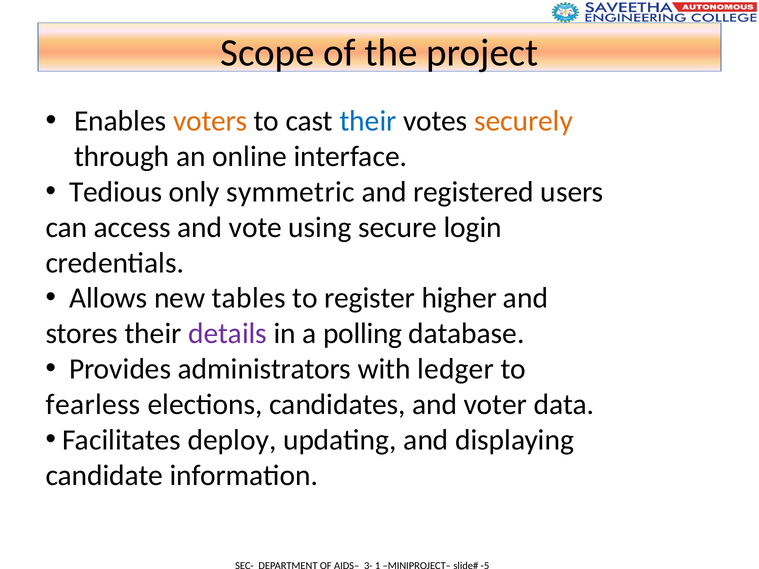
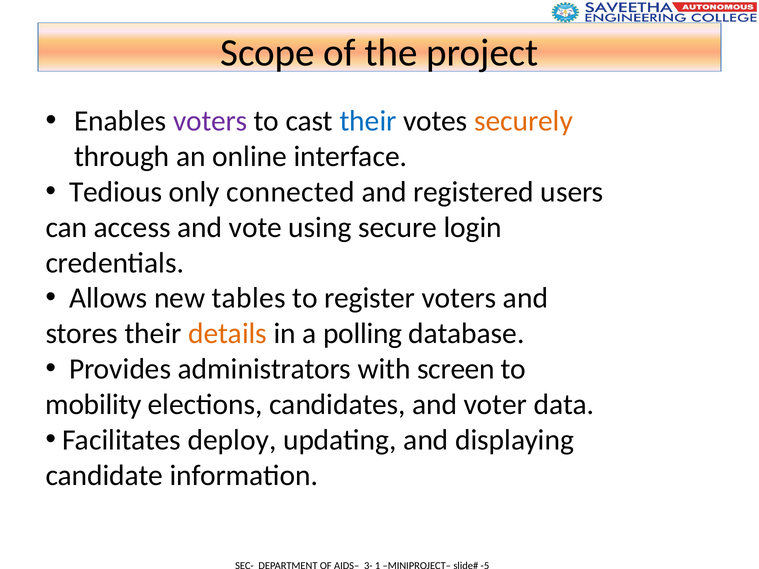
voters at (210, 121) colour: orange -> purple
symmetric: symmetric -> connected
register higher: higher -> voters
details colour: purple -> orange
ledger: ledger -> screen
fearless: fearless -> mobility
